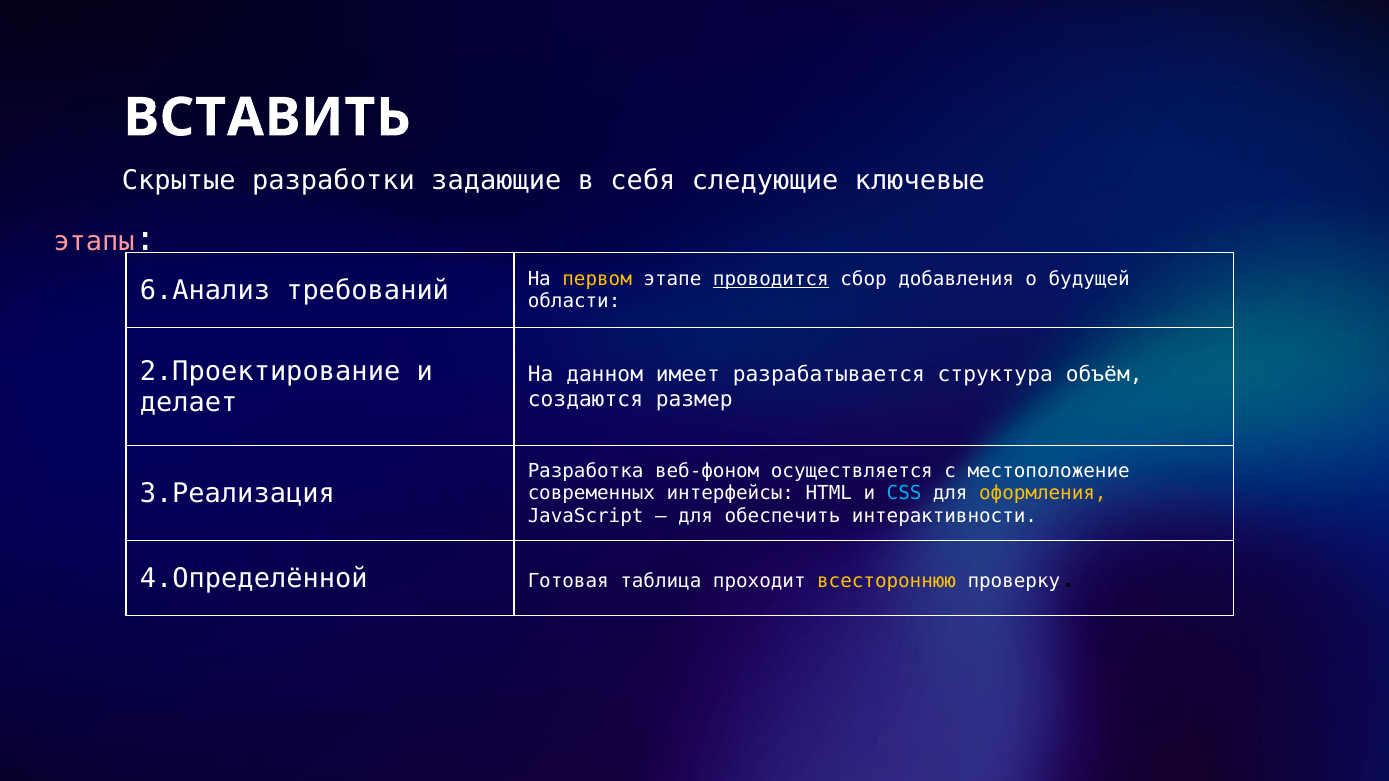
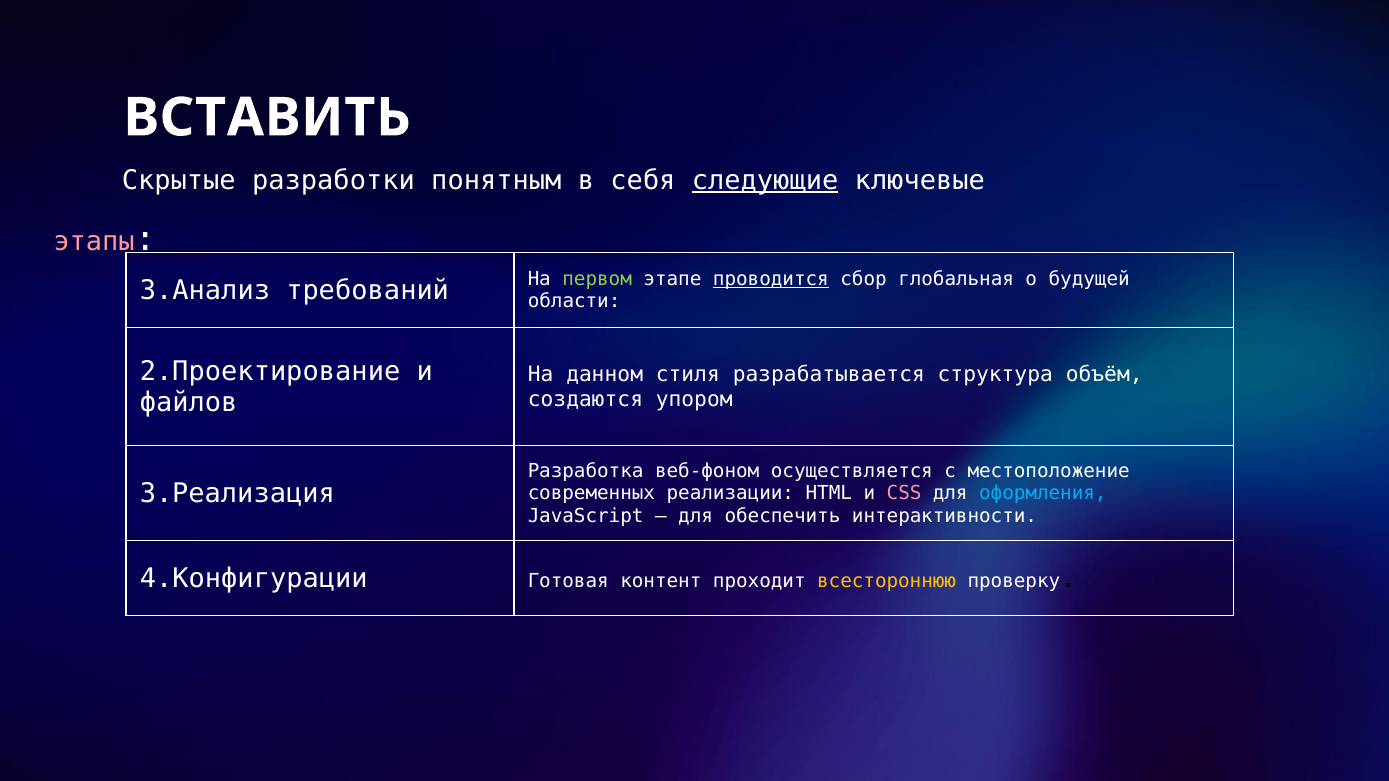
задающие: задающие -> понятным
следующие underline: none -> present
6.Анализ: 6.Анализ -> 3.Анализ
первом colour: yellow -> light green
добавления: добавления -> глобальная
имеет: имеет -> стиля
размер: размер -> упором
делает: делает -> файлов
интерфейсы: интерфейсы -> реализации
CSS colour: light blue -> pink
оформления colour: yellow -> light blue
4.Определённой: 4.Определённой -> 4.Конфигурации
таблица: таблица -> контент
